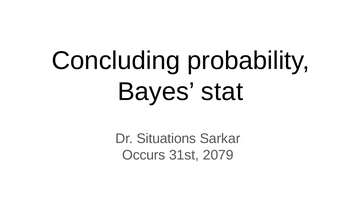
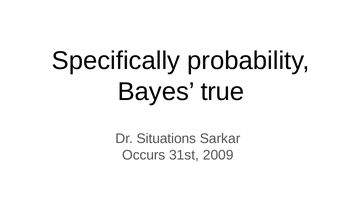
Concluding: Concluding -> Specifically
stat: stat -> true
2079: 2079 -> 2009
